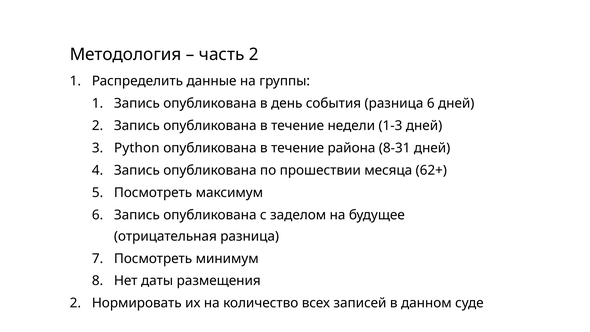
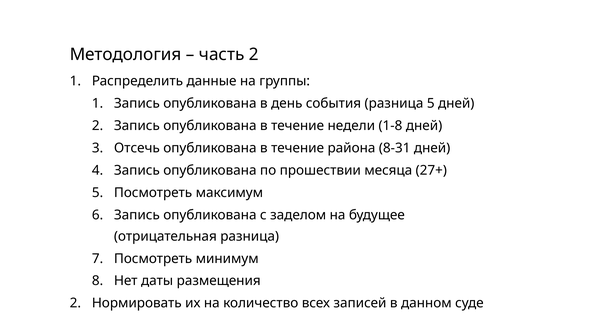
разница 6: 6 -> 5
1-3: 1-3 -> 1-8
Python: Python -> Отсечь
62+: 62+ -> 27+
